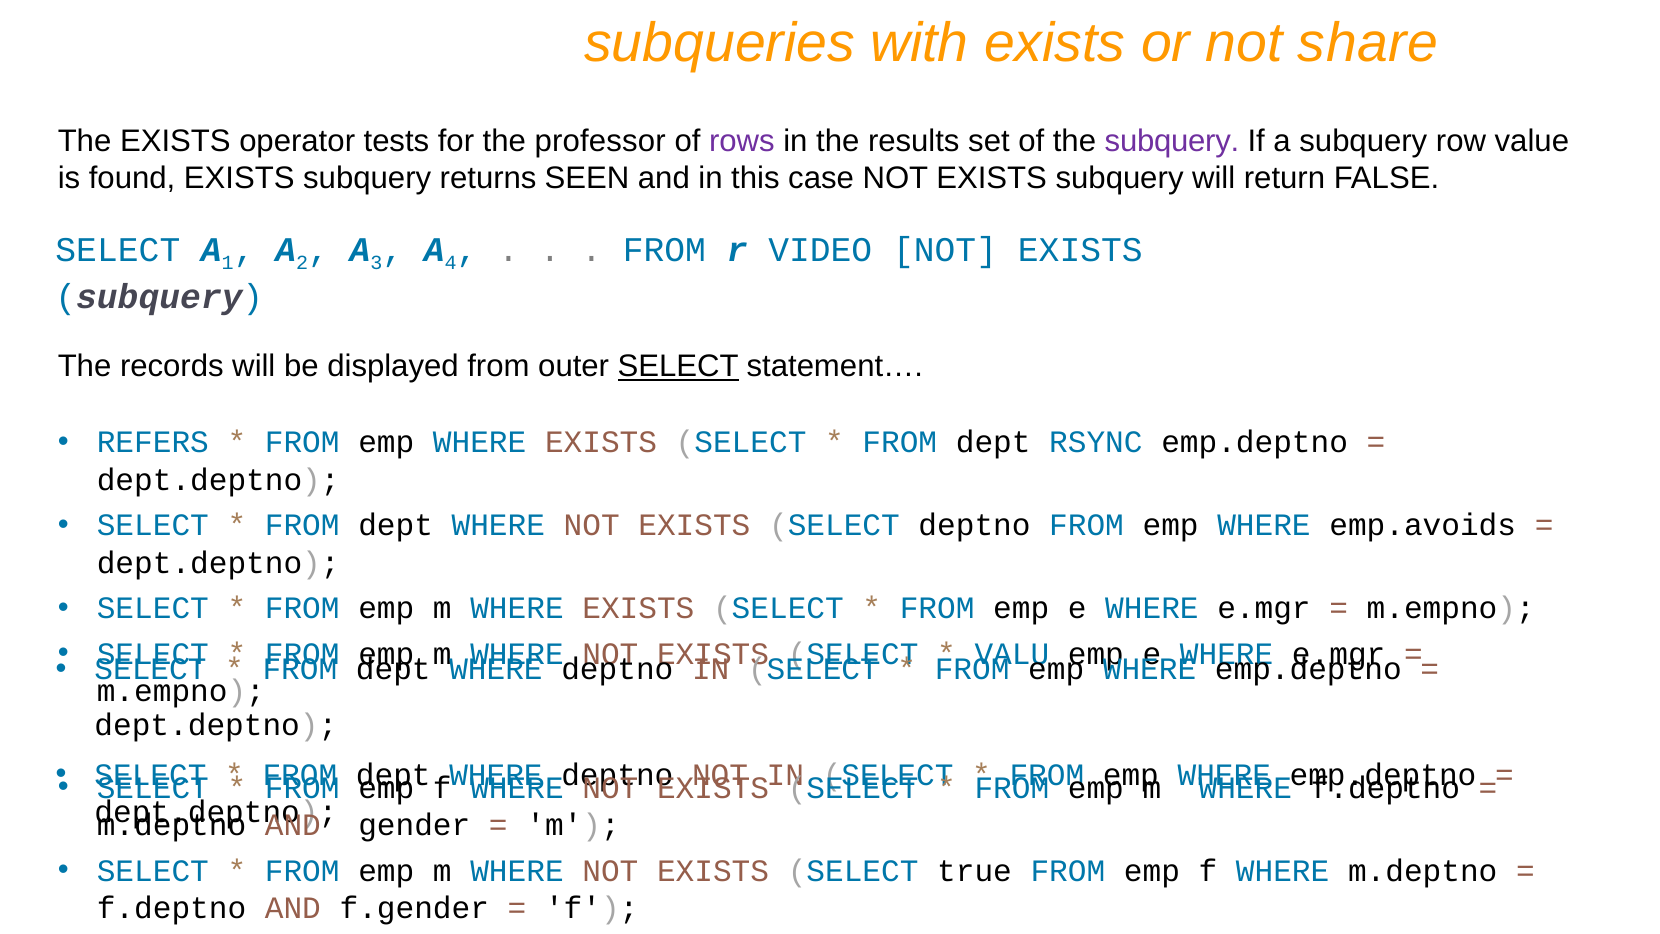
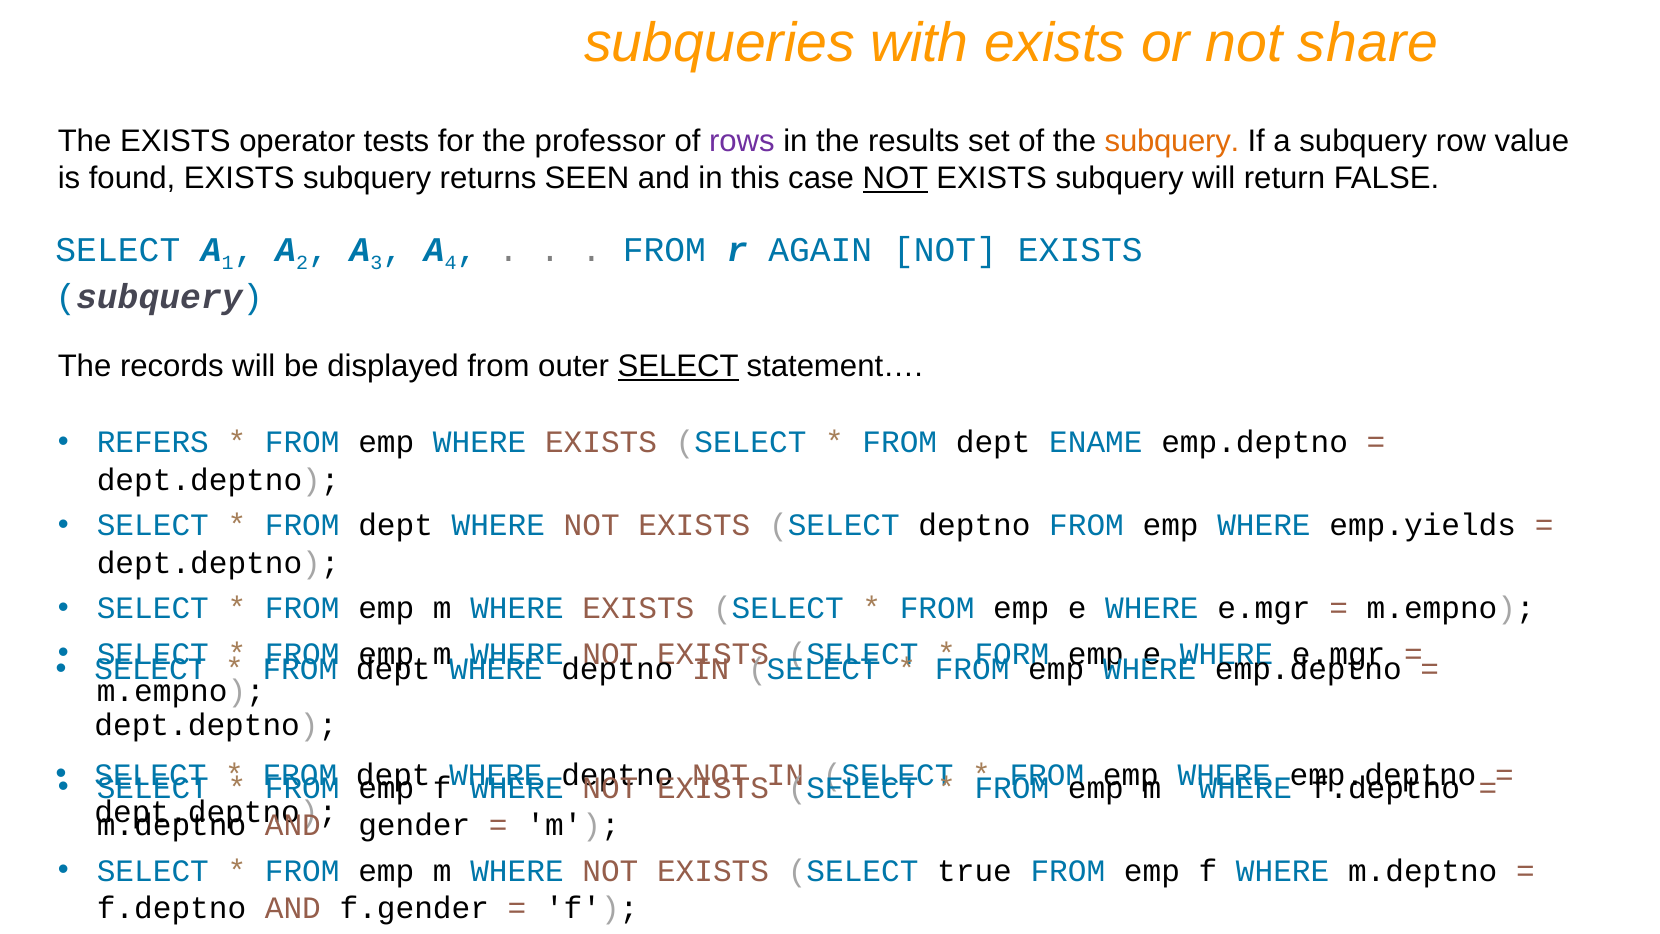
subquery at (1172, 141) colour: purple -> orange
NOT at (895, 178) underline: none -> present
VIDEO: VIDEO -> AGAIN
RSYNC: RSYNC -> ENAME
emp.avoids: emp.avoids -> emp.yields
VALU: VALU -> FORM
